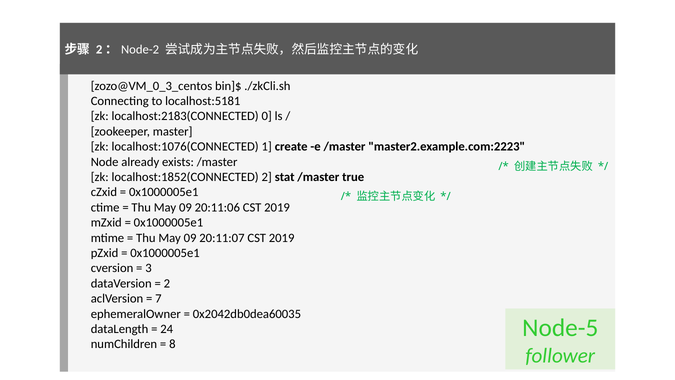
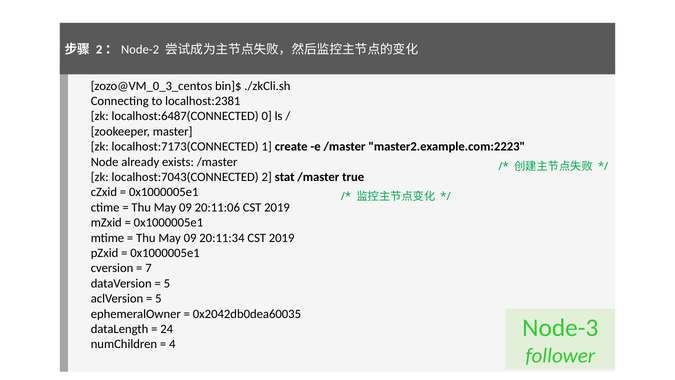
localhost:5181: localhost:5181 -> localhost:2381
localhost:2183(CONNECTED: localhost:2183(CONNECTED -> localhost:6487(CONNECTED
localhost:1076(CONNECTED: localhost:1076(CONNECTED -> localhost:7173(CONNECTED
localhost:1852(CONNECTED: localhost:1852(CONNECTED -> localhost:7043(CONNECTED
20:11:07: 20:11:07 -> 20:11:34
3: 3 -> 7
2 at (167, 283): 2 -> 5
7 at (158, 298): 7 -> 5
Node-5: Node-5 -> Node-3
8: 8 -> 4
